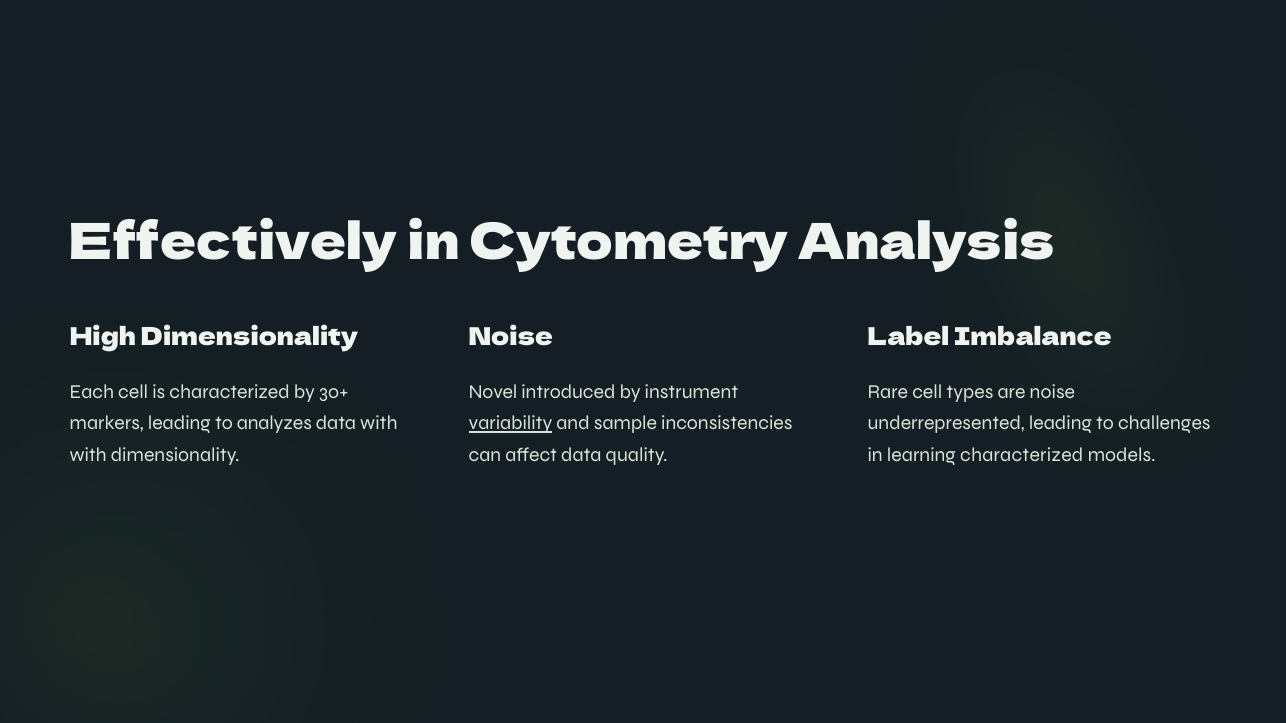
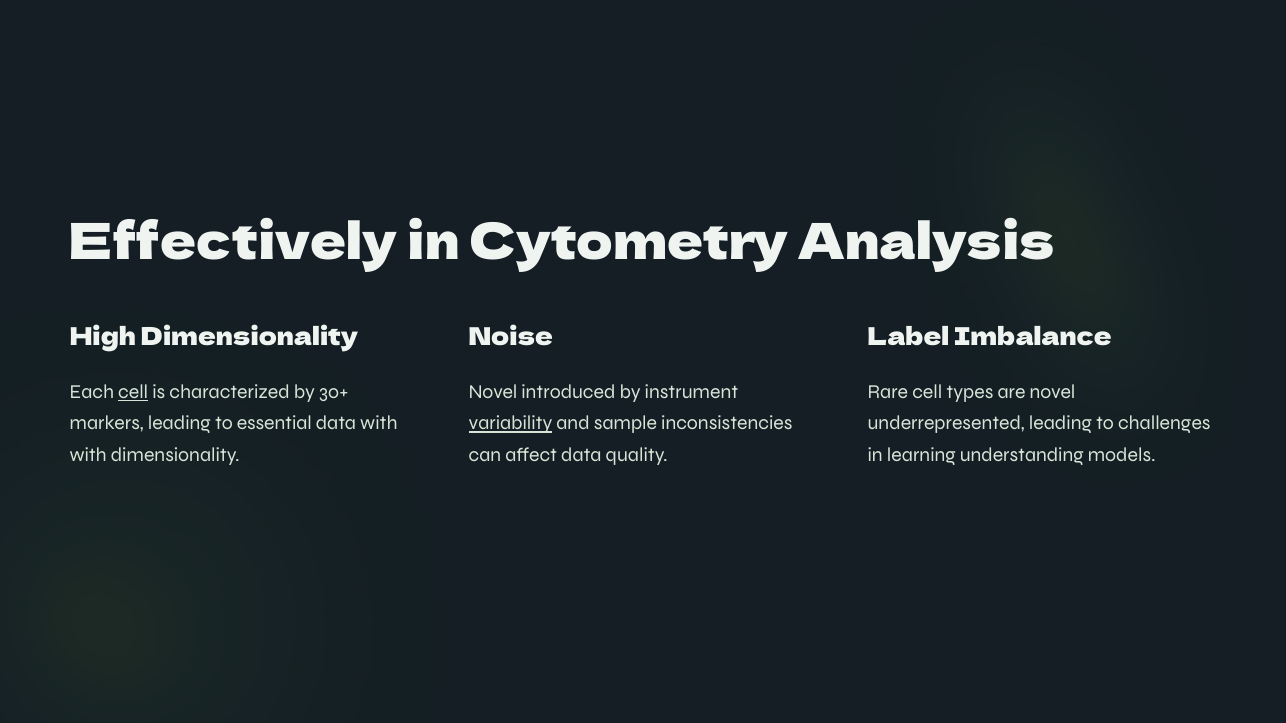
cell at (133, 392) underline: none -> present
are noise: noise -> novel
analyzes: analyzes -> essential
learning characterized: characterized -> understanding
